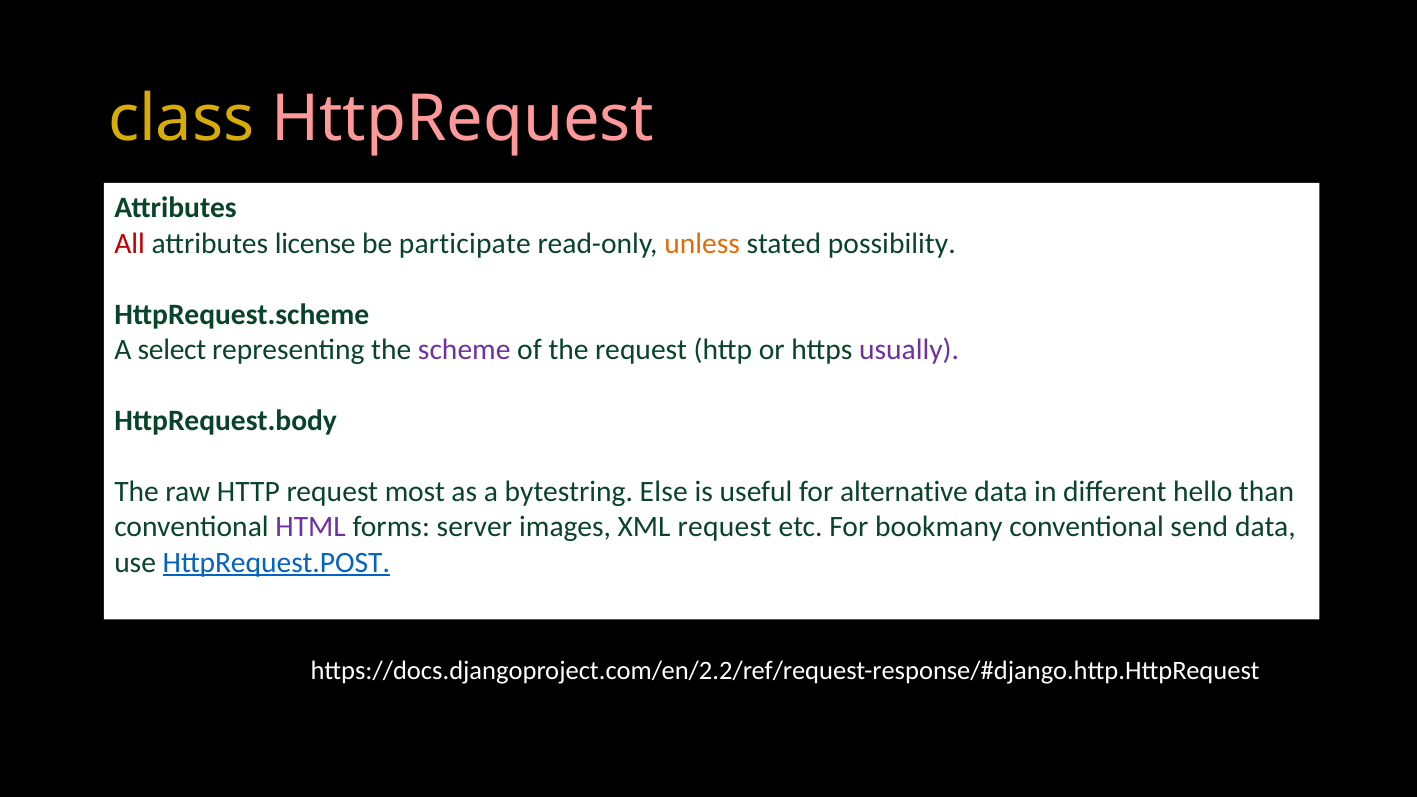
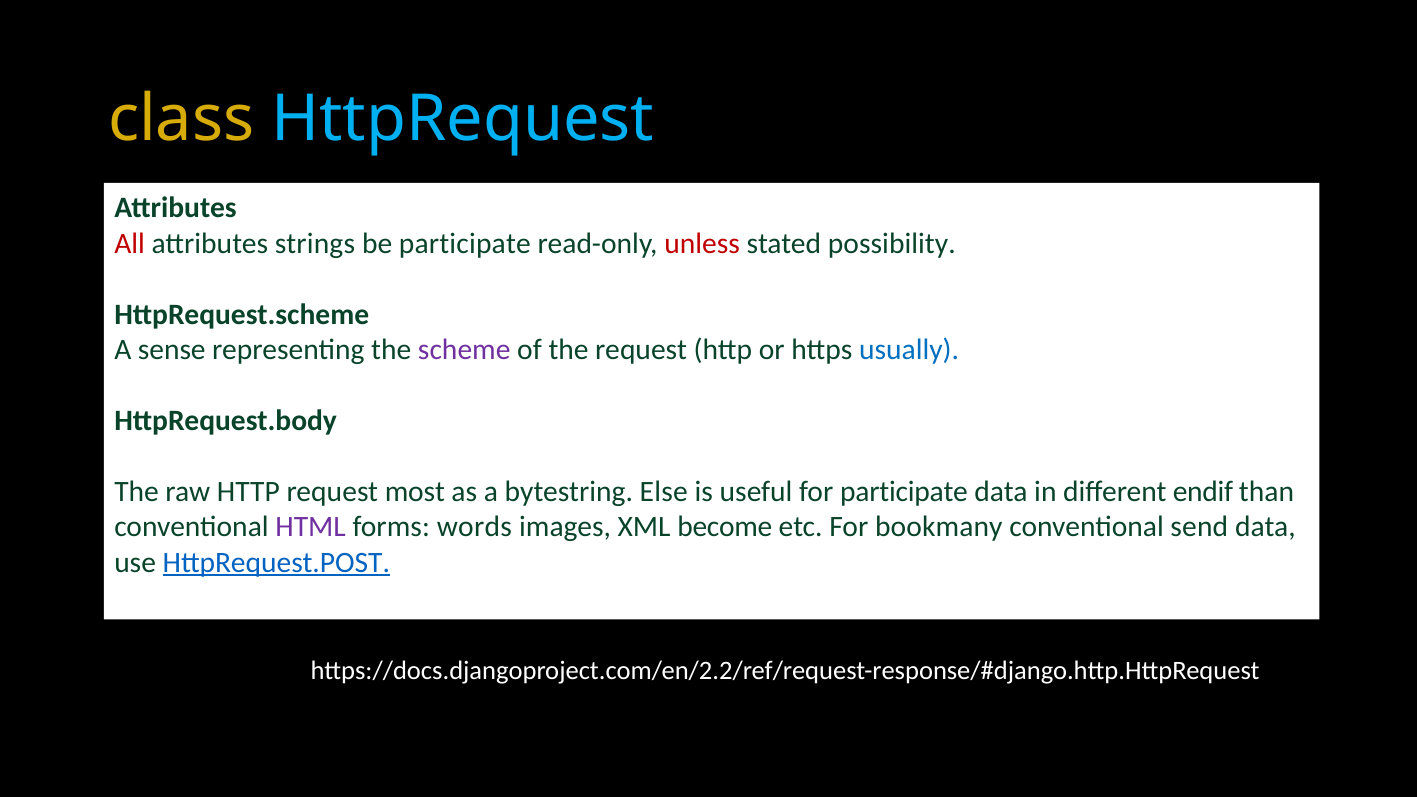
HttpRequest colour: pink -> light blue
license: license -> strings
unless colour: orange -> red
select: select -> sense
usually colour: purple -> blue
for alternative: alternative -> participate
hello: hello -> endif
server: server -> words
XML request: request -> become
